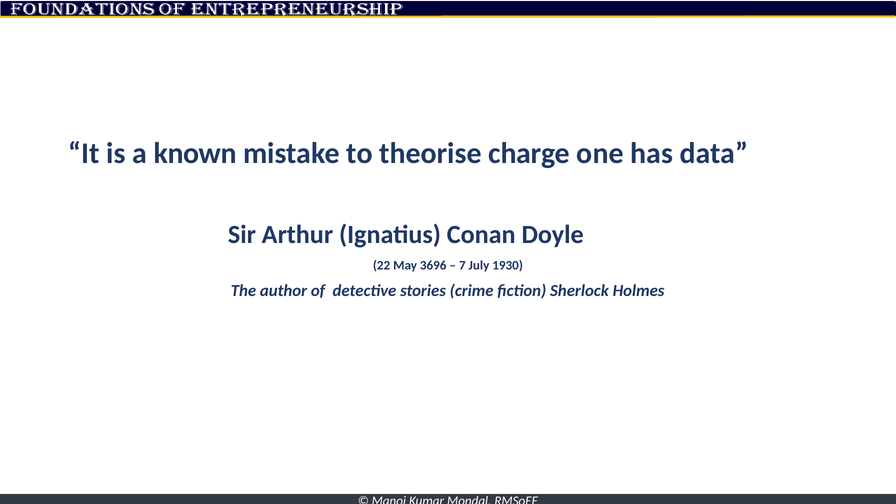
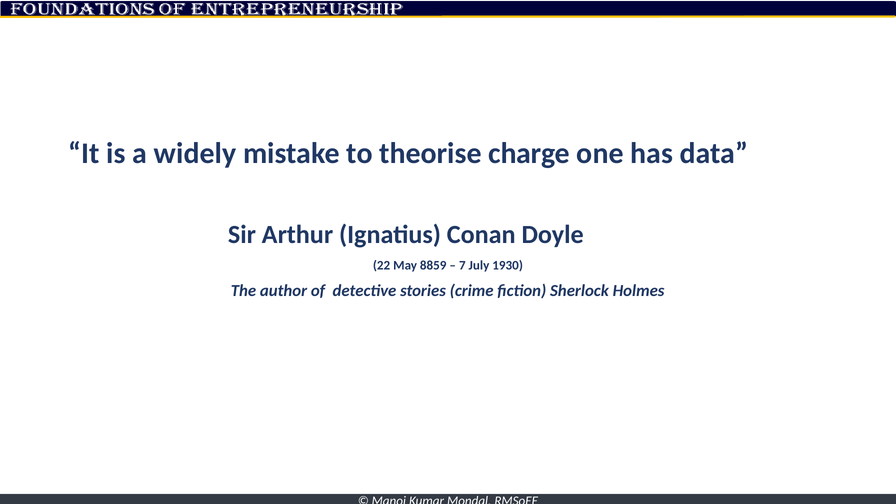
known: known -> widely
3696: 3696 -> 8859
